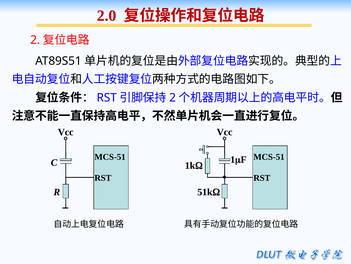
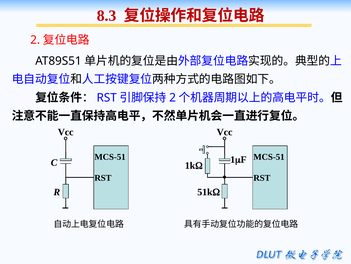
2.0: 2.0 -> 8.3
